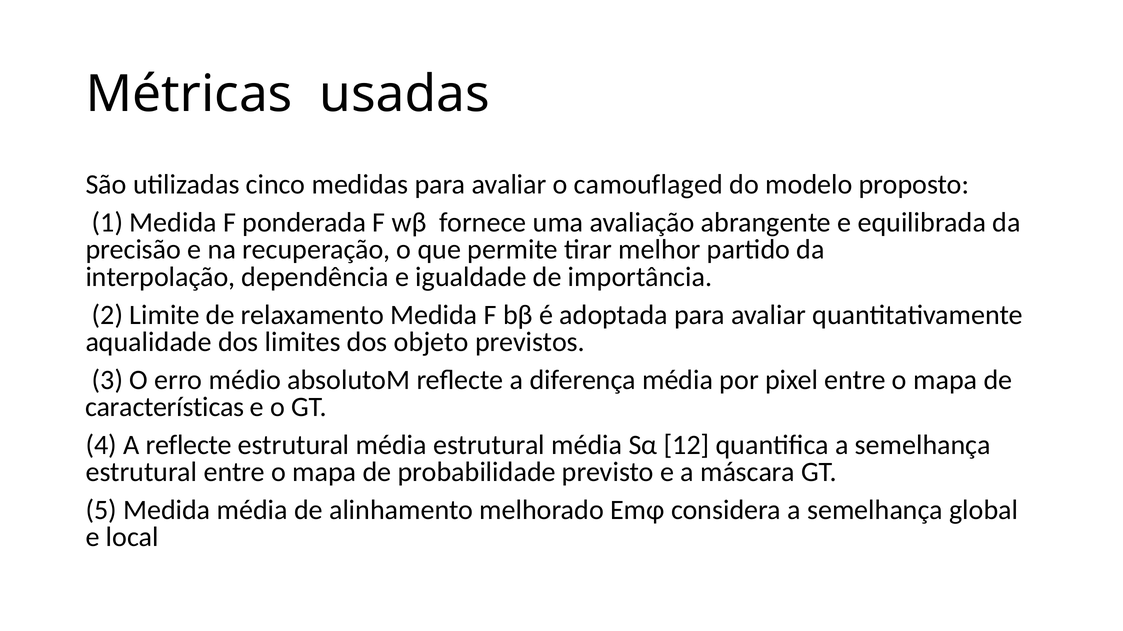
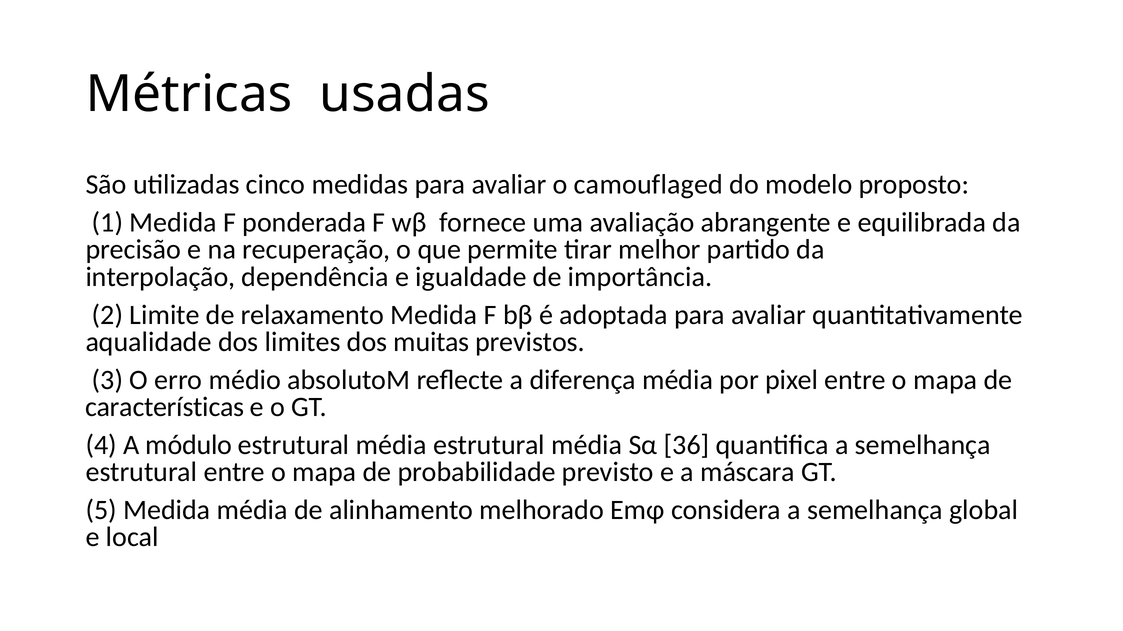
objeto: objeto -> muitas
A reflecte: reflecte -> módulo
12: 12 -> 36
